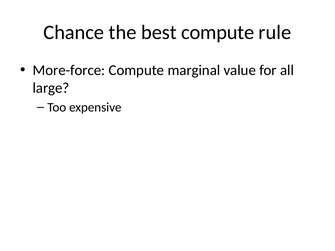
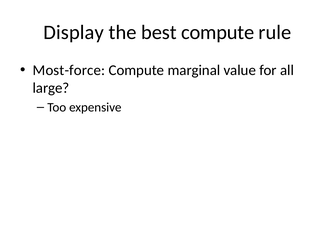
Chance: Chance -> Display
More-force: More-force -> Most-force
